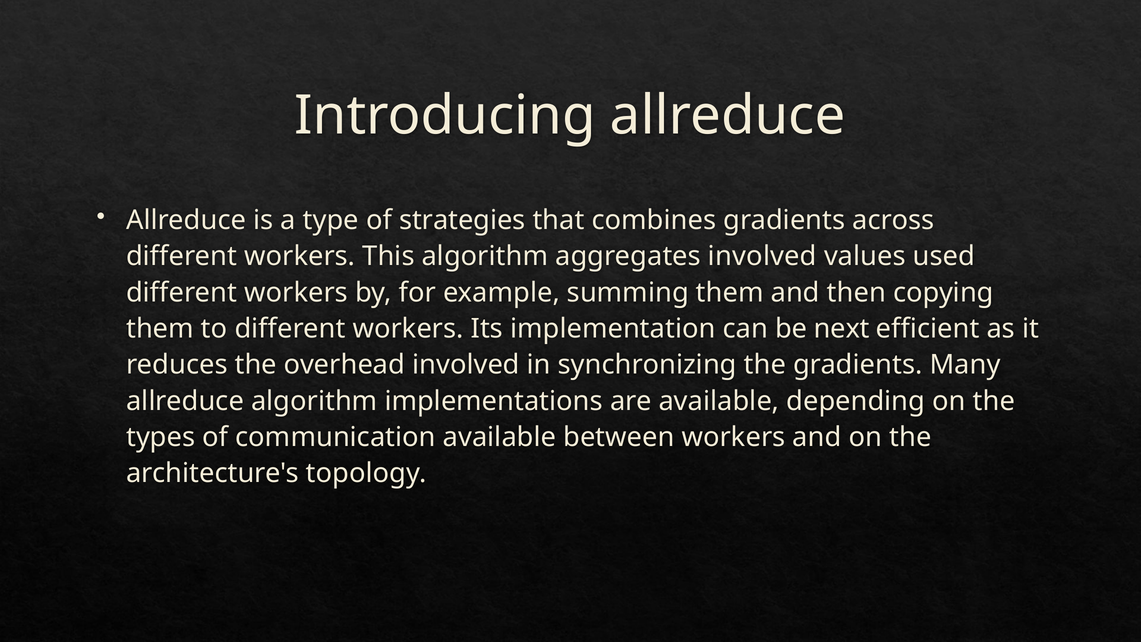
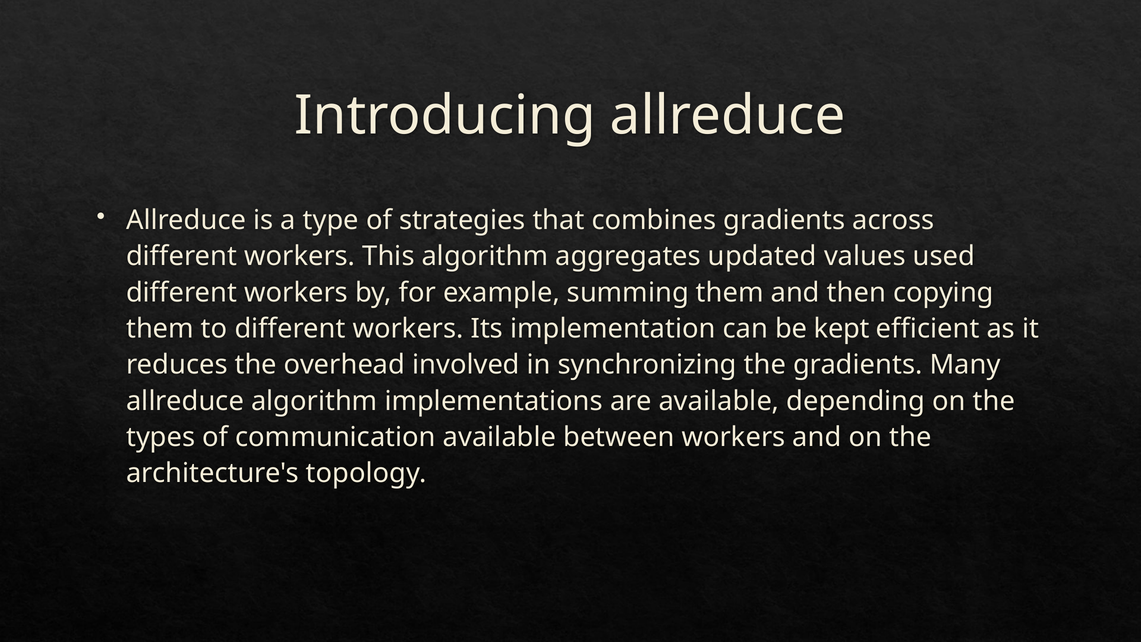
aggregates involved: involved -> updated
next: next -> kept
